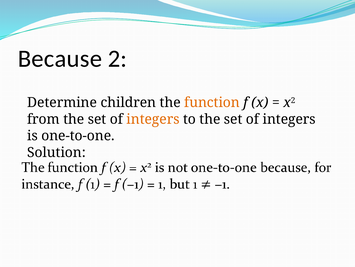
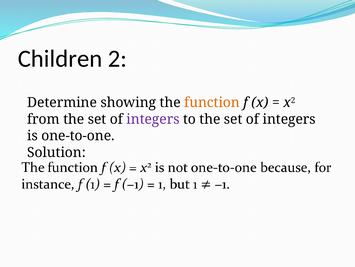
Because: Because -> Children
children: children -> showing
integers at (153, 119) colour: orange -> purple
